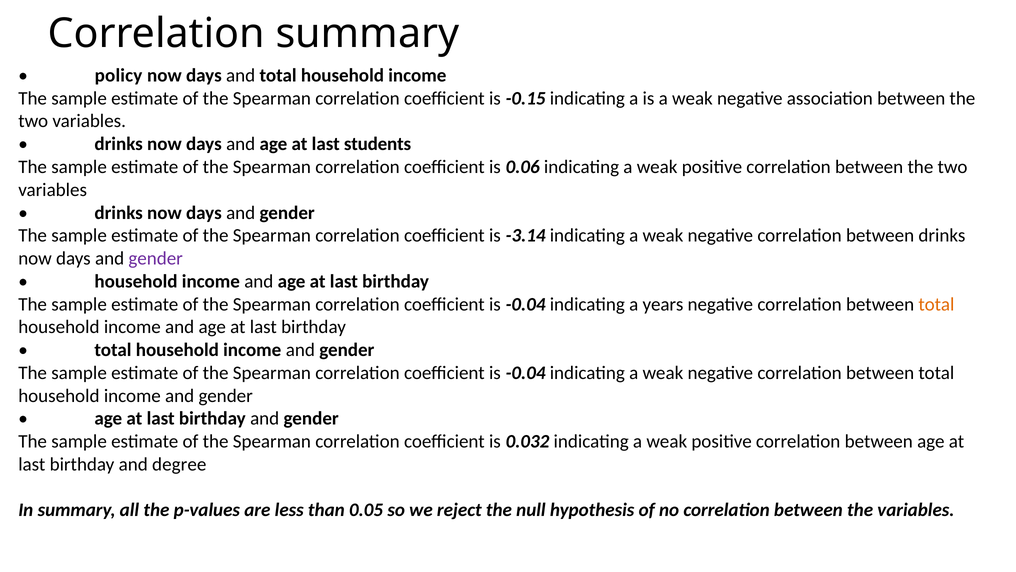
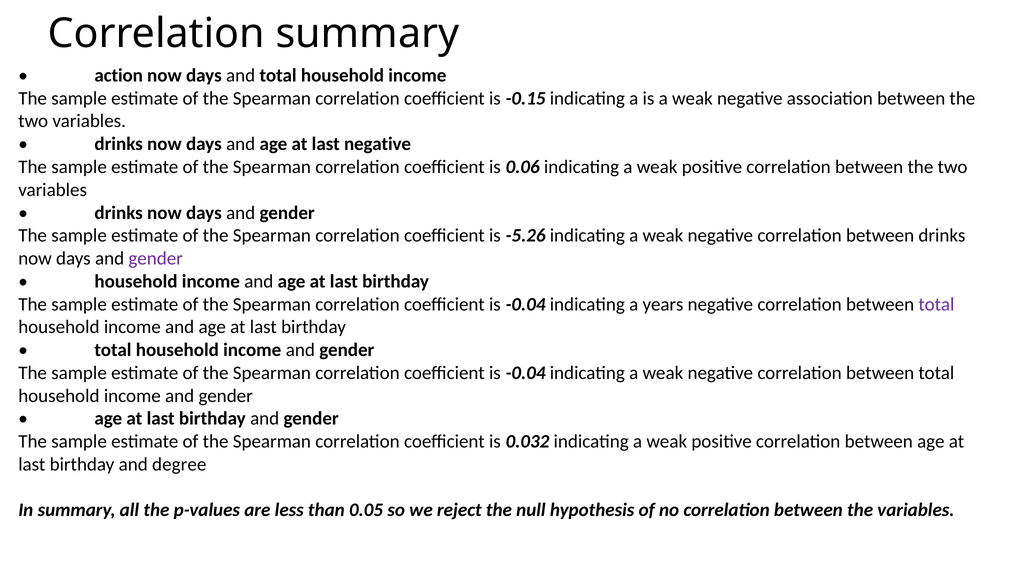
policy: policy -> action
last students: students -> negative
-3.14: -3.14 -> -5.26
total at (936, 304) colour: orange -> purple
